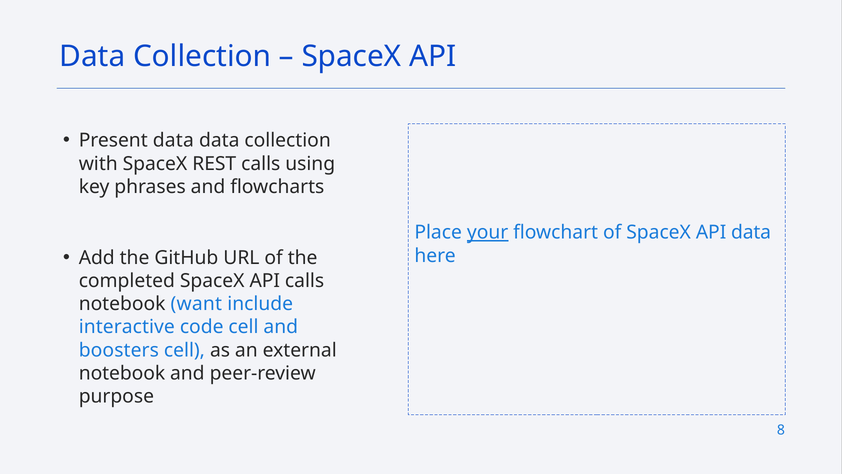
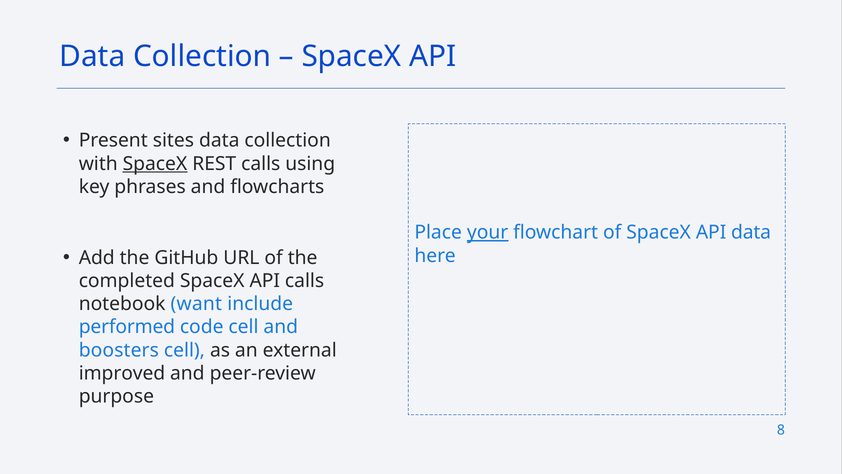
Present data: data -> sites
SpaceX at (155, 164) underline: none -> present
interactive: interactive -> performed
notebook at (122, 373): notebook -> improved
